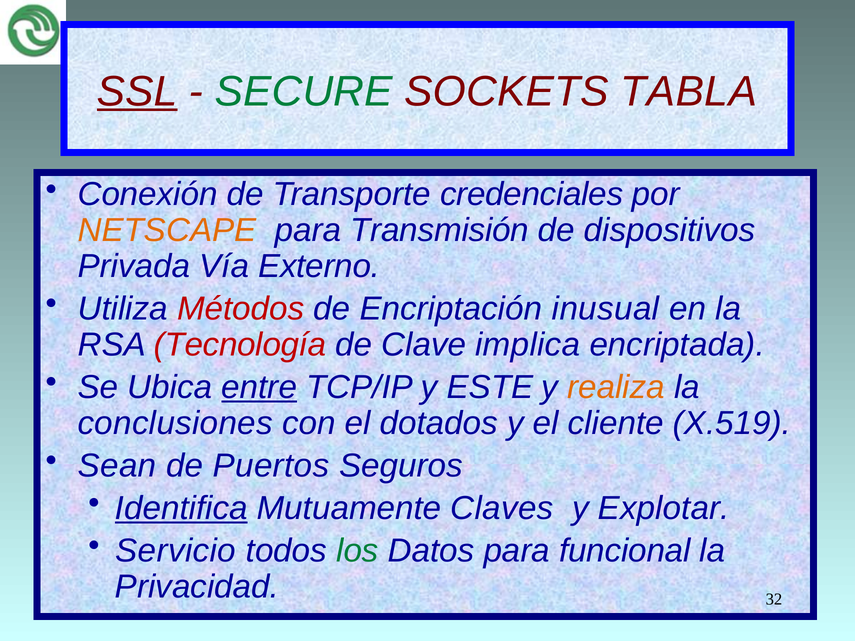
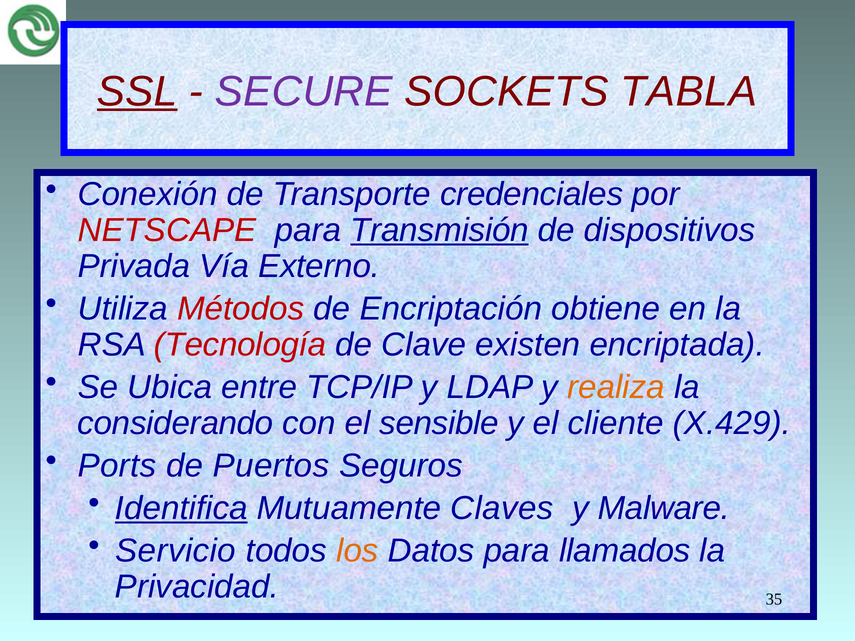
SECURE colour: green -> purple
NETSCAPE colour: orange -> red
Transmisión underline: none -> present
inusual: inusual -> obtiene
implica: implica -> existen
entre underline: present -> none
ESTE: ESTE -> LDAP
conclusiones: conclusiones -> considerando
dotados: dotados -> sensible
X.519: X.519 -> X.429
Sean: Sean -> Ports
Explotar: Explotar -> Malware
los colour: green -> orange
funcional: funcional -> llamados
32: 32 -> 35
